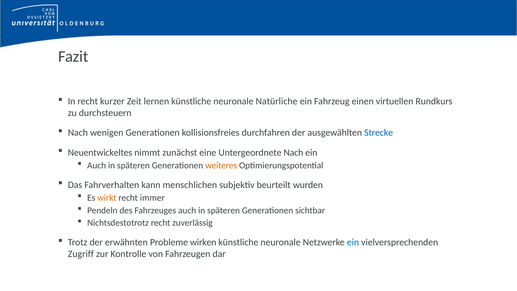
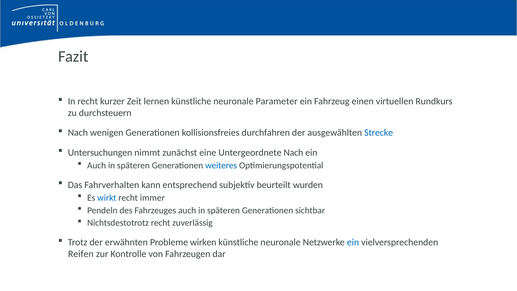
Natürliche: Natürliche -> Parameter
Neuentwickeltes: Neuentwickeltes -> Untersuchungen
weiteres colour: orange -> blue
menschlichen: menschlichen -> entsprechend
wirkt colour: orange -> blue
Zugriff: Zugriff -> Reifen
